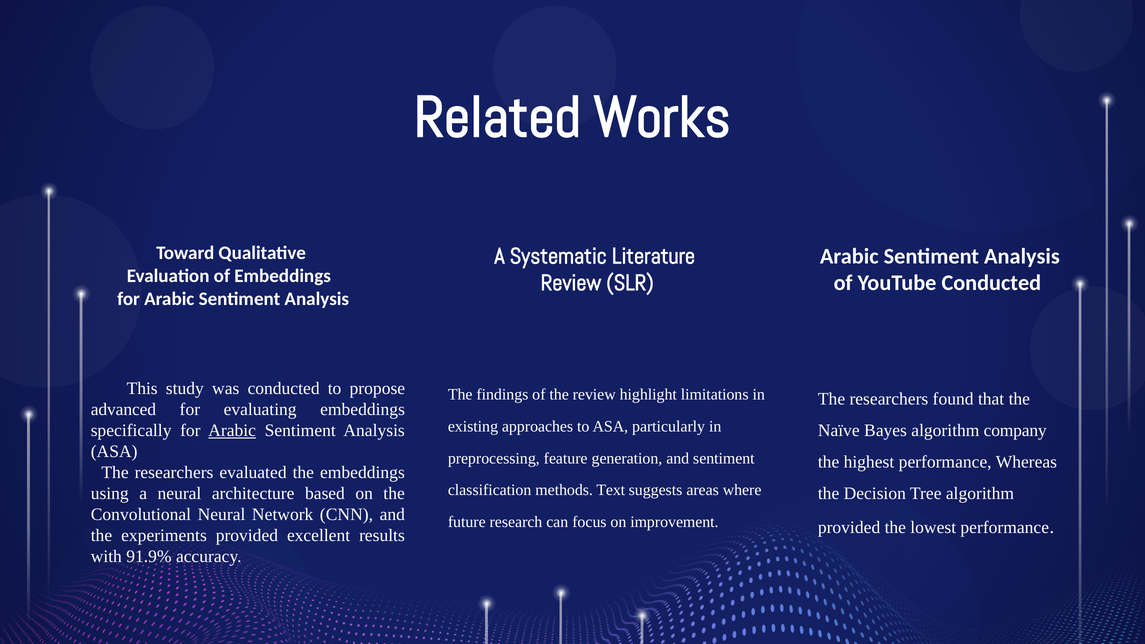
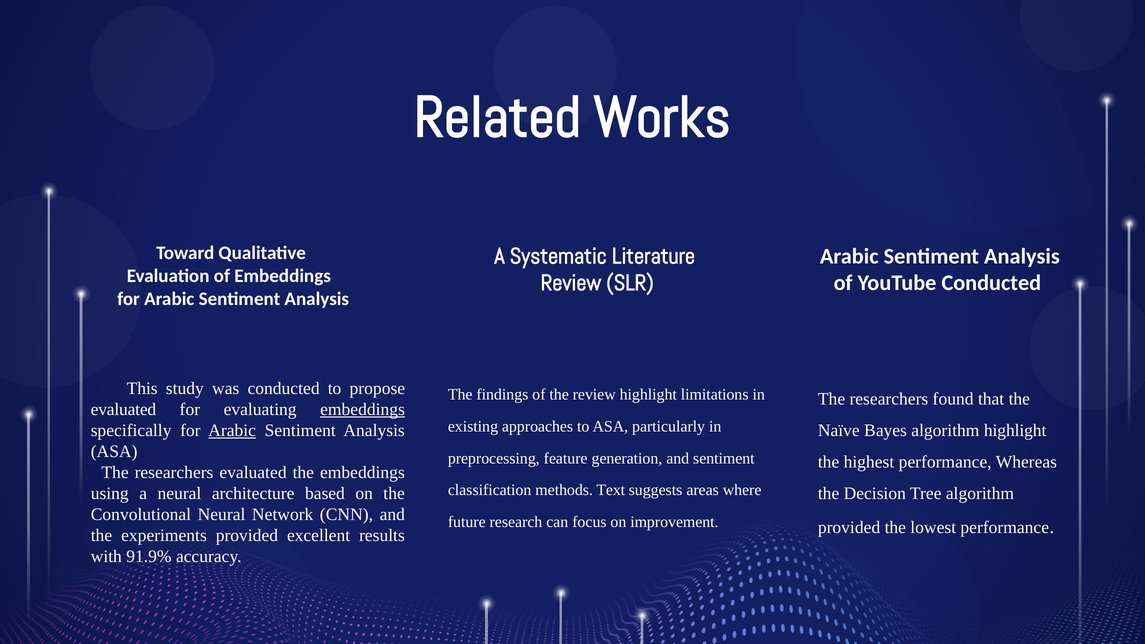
advanced at (123, 409): advanced -> evaluated
embeddings at (363, 409) underline: none -> present
algorithm company: company -> highlight
